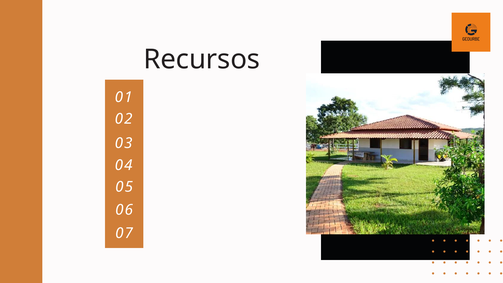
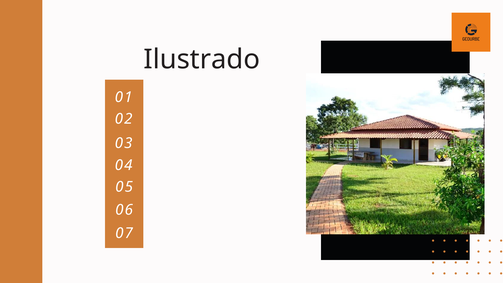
Recursos: Recursos -> Ilustrado
